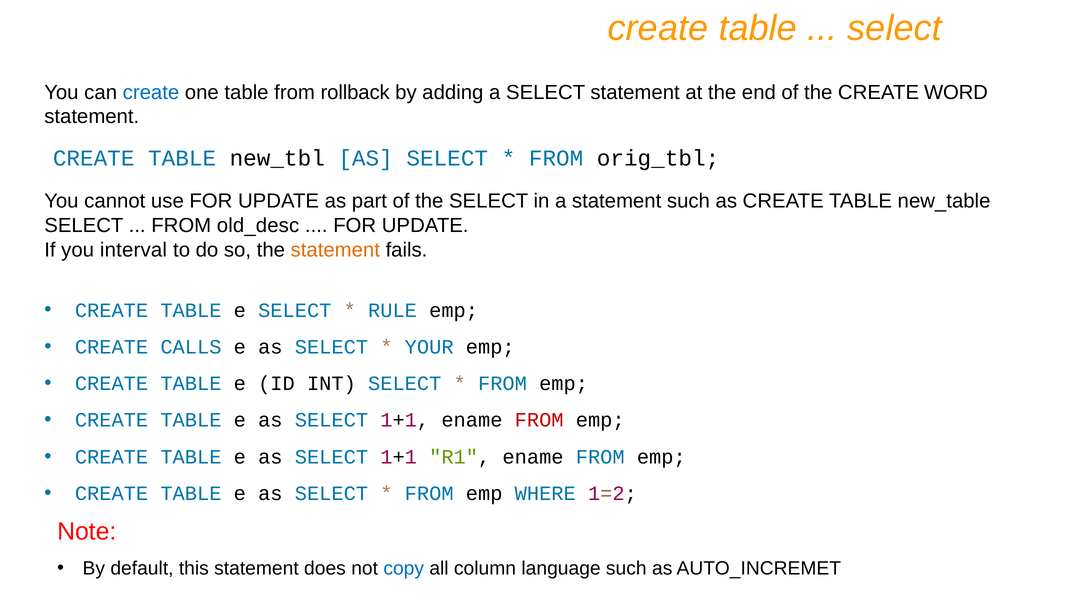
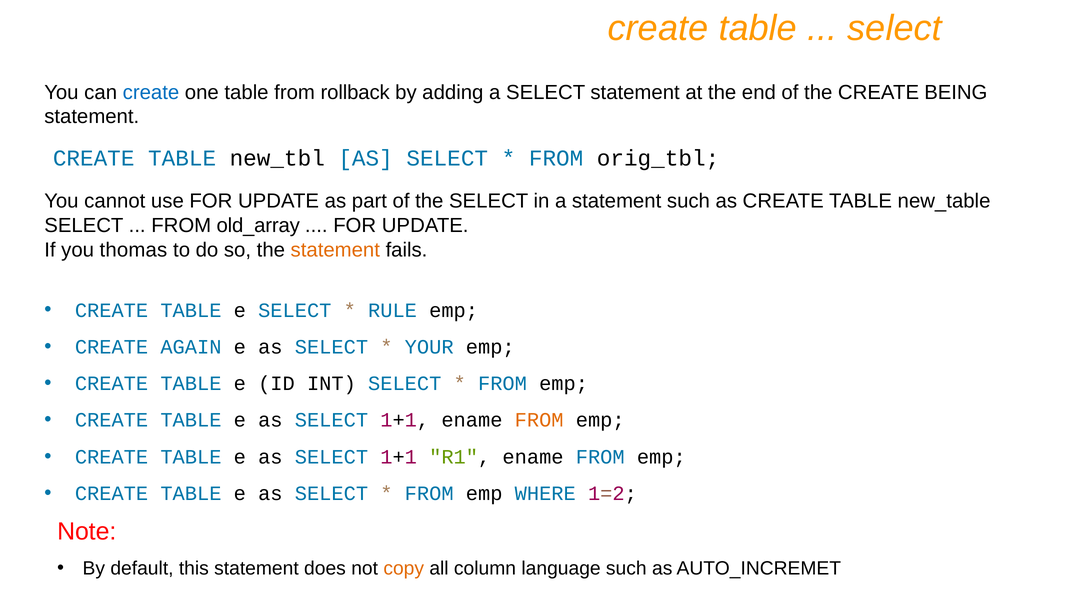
WORD: WORD -> BEING
old_desc: old_desc -> old_array
interval: interval -> thomas
CALLS: CALLS -> AGAIN
FROM at (539, 420) colour: red -> orange
copy colour: blue -> orange
